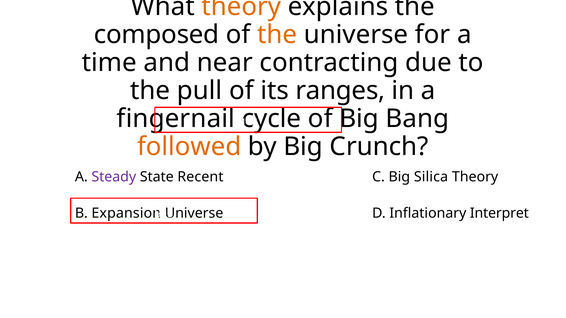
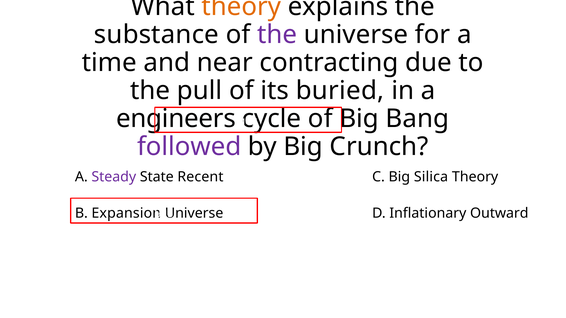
composed: composed -> substance
the at (277, 35) colour: orange -> purple
ranges: ranges -> buried
fingernail: fingernail -> engineers
followed colour: orange -> purple
Interpret: Interpret -> Outward
